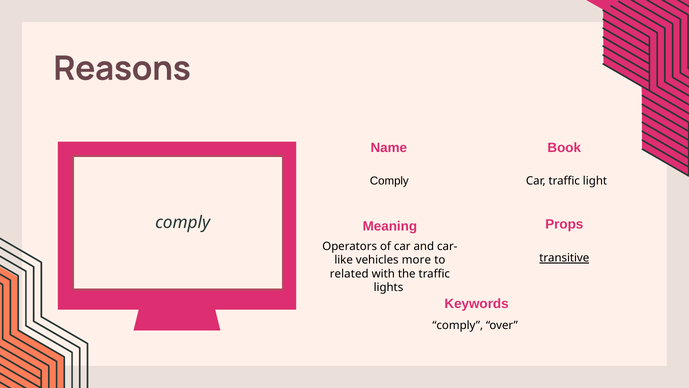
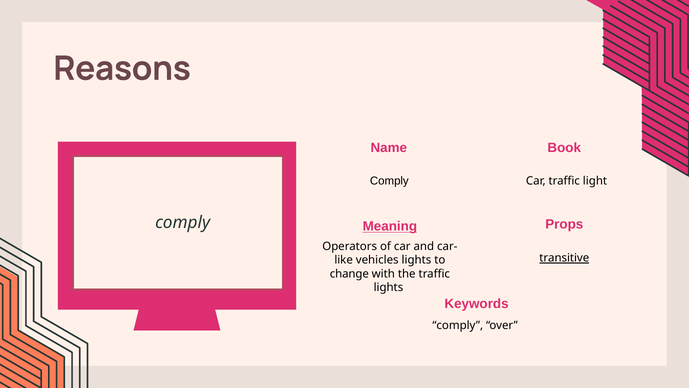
Meaning underline: none -> present
vehicles more: more -> lights
related: related -> change
